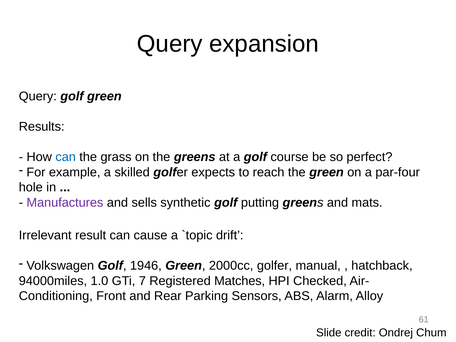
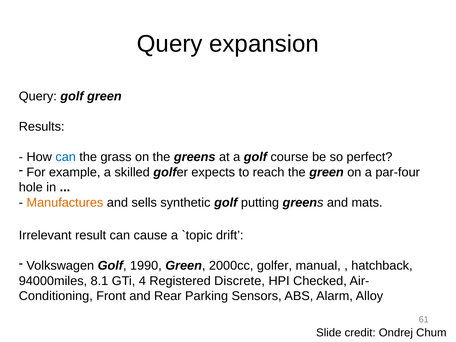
Manufactures colour: purple -> orange
1946: 1946 -> 1990
1.0: 1.0 -> 8.1
7: 7 -> 4
Matches: Matches -> Discrete
